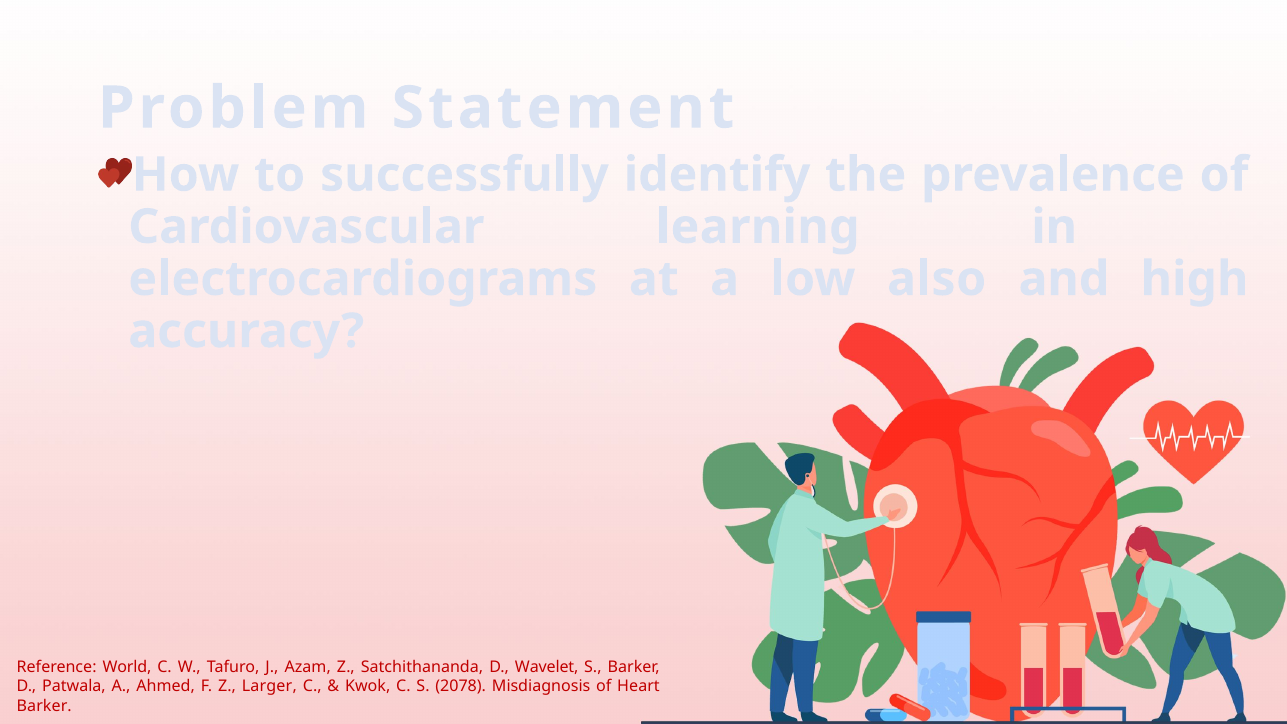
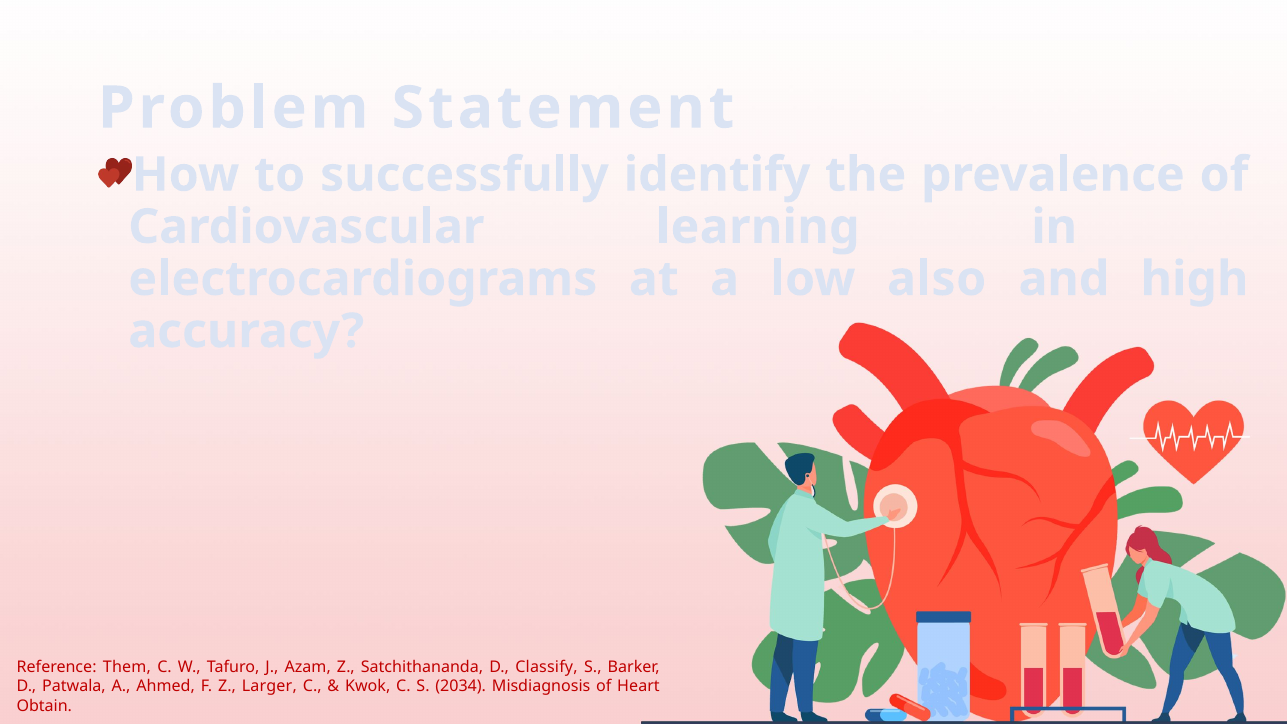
World: World -> Them
Wavelet: Wavelet -> Classify
2078: 2078 -> 2034
Barker at (44, 706): Barker -> Obtain
